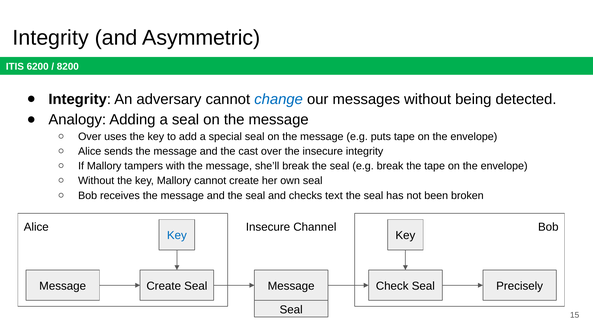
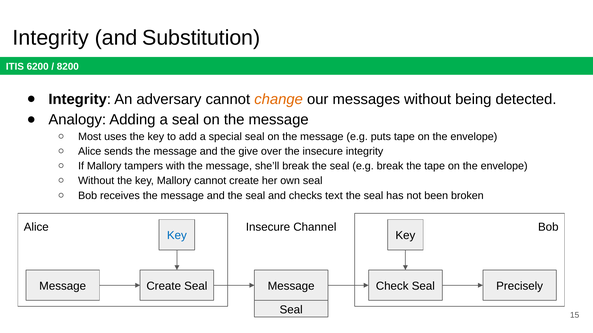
Asymmetric: Asymmetric -> Substitution
change colour: blue -> orange
Over at (90, 137): Over -> Most
cast: cast -> give
